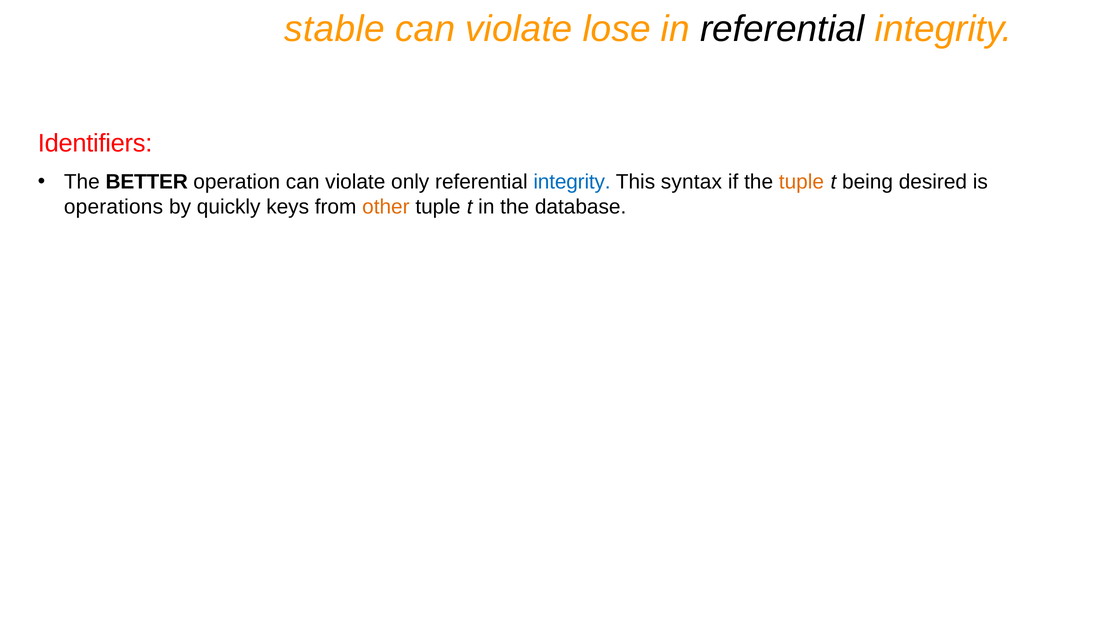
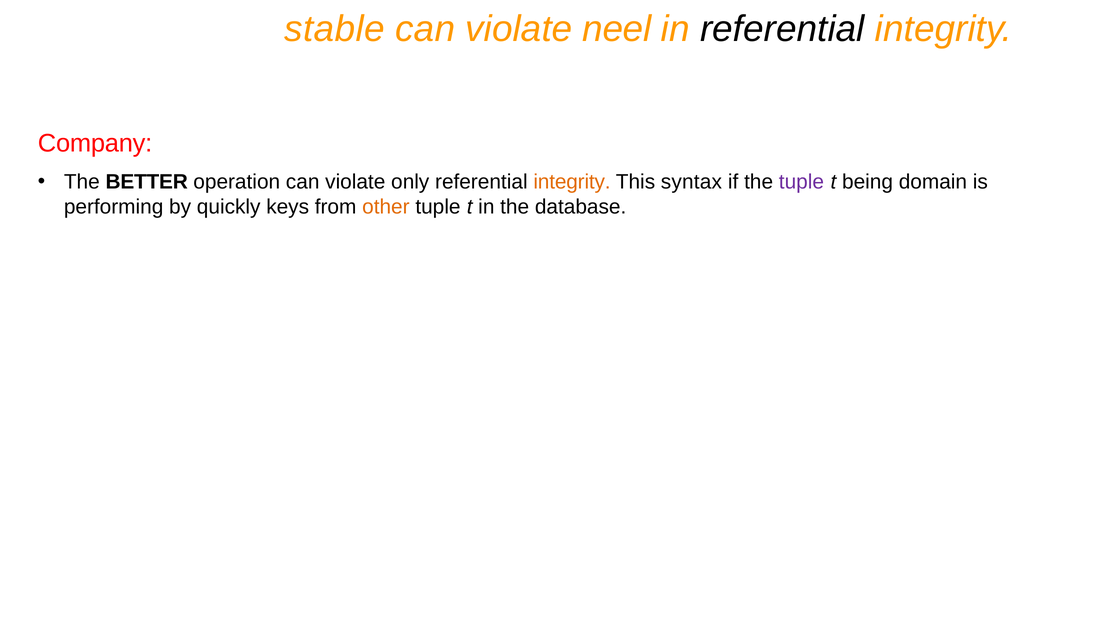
lose: lose -> neel
Identifiers: Identifiers -> Company
integrity at (572, 182) colour: blue -> orange
tuple at (801, 182) colour: orange -> purple
desired: desired -> domain
operations: operations -> performing
